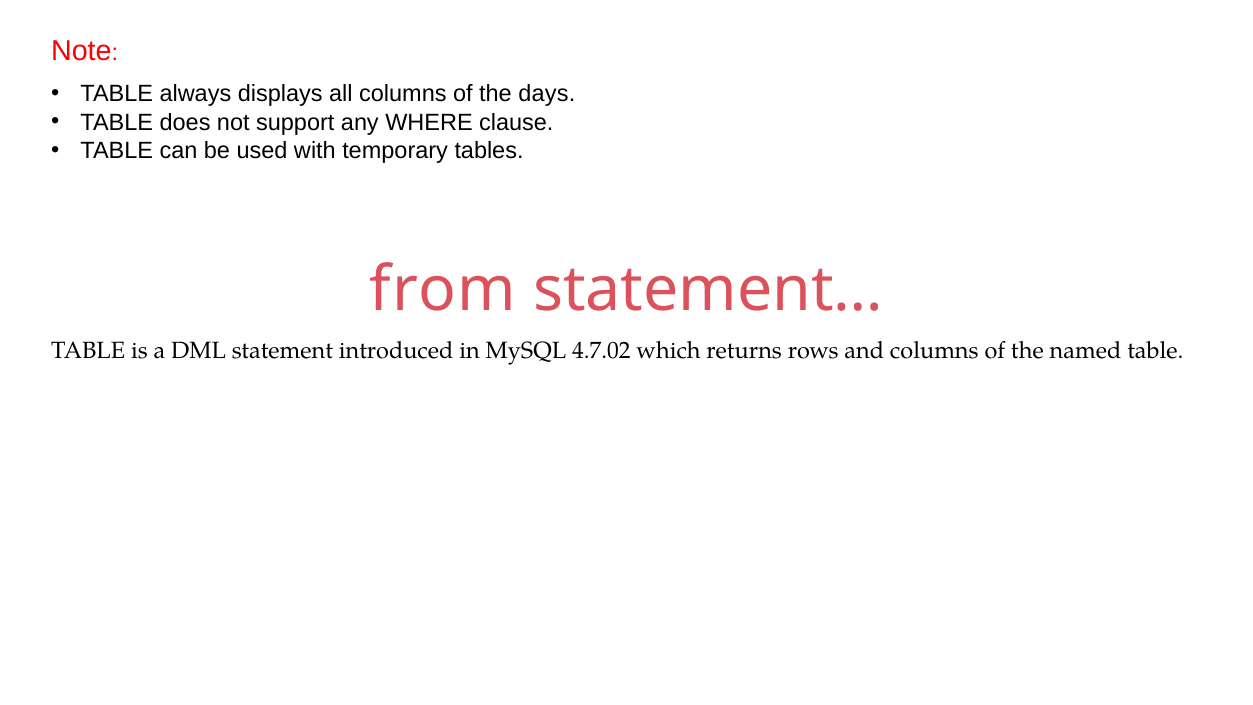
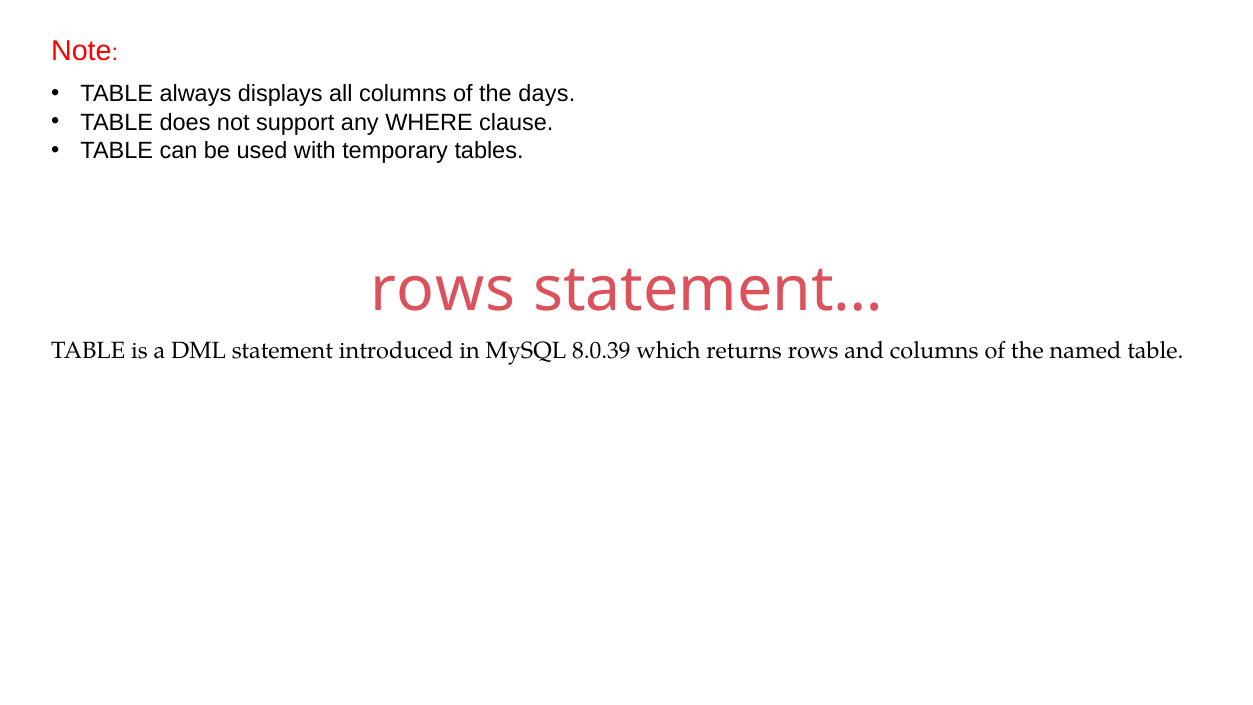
from at (443, 289): from -> rows
4.7.02: 4.7.02 -> 8.0.39
